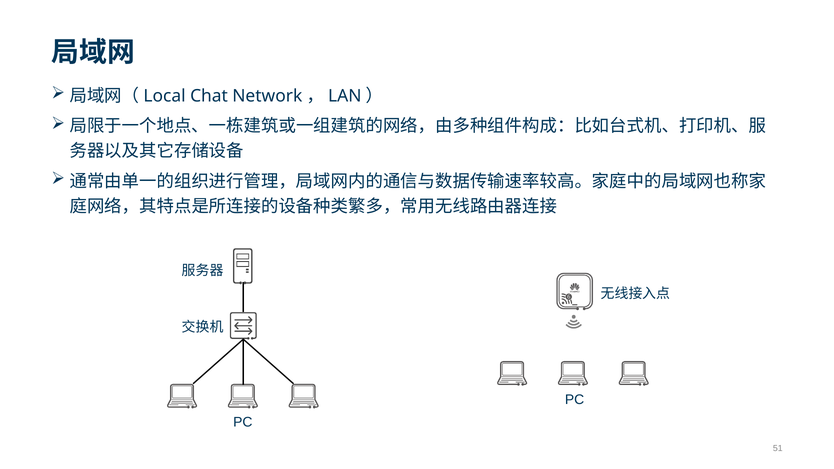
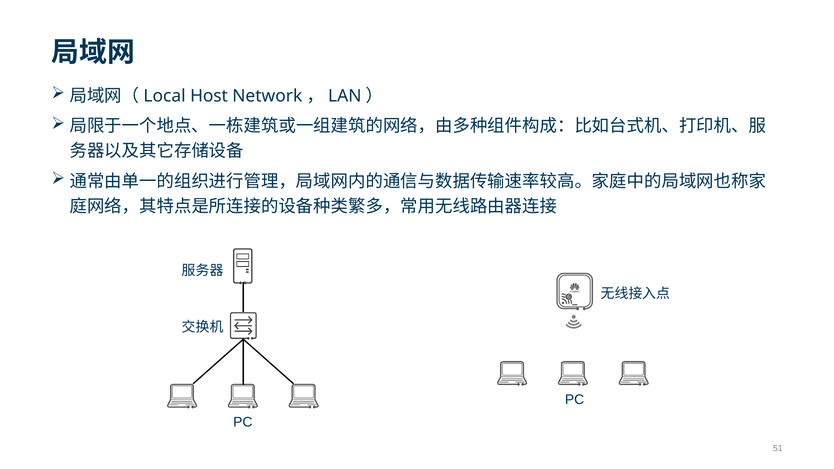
Chat: Chat -> Host
